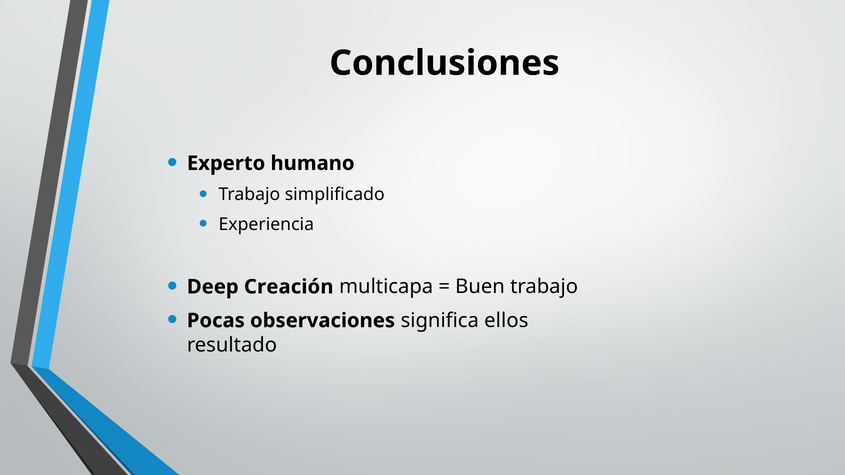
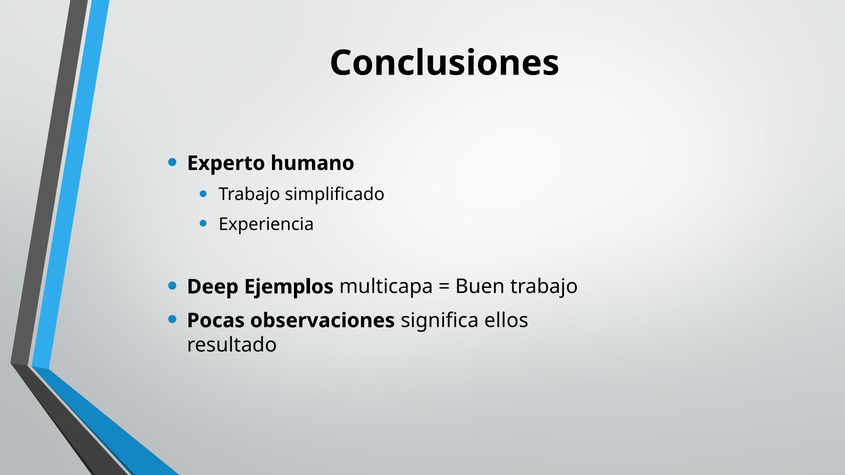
Creación: Creación -> Ejemplos
